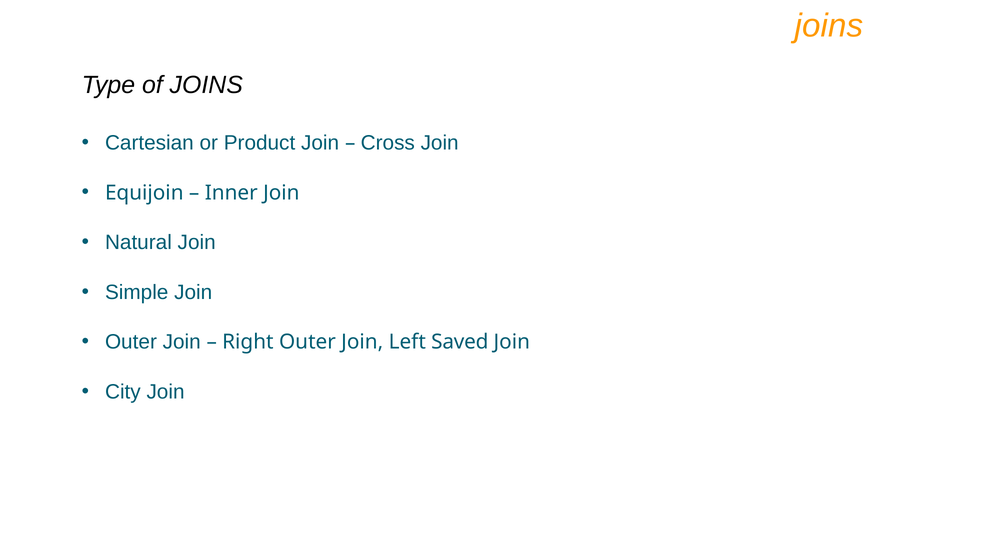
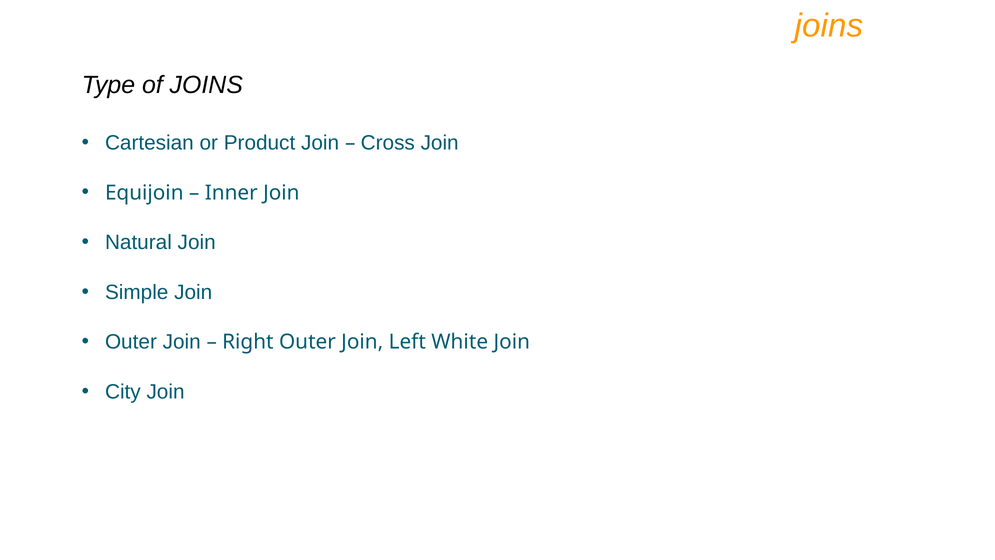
Saved: Saved -> White
